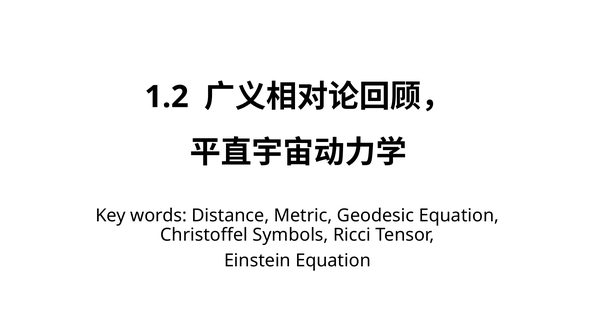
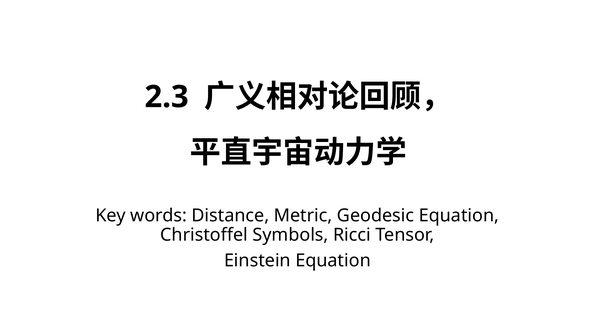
1.2: 1.2 -> 2.3
